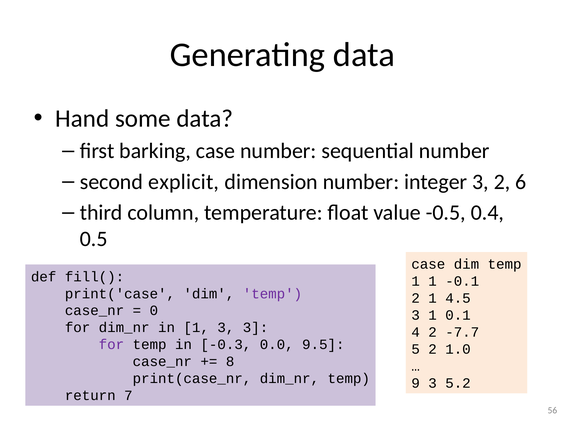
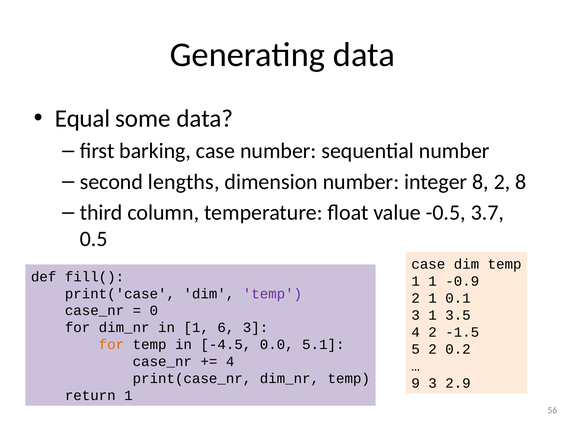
Hand: Hand -> Equal
explicit: explicit -> lengths
integer 3: 3 -> 8
2 6: 6 -> 8
0.4: 0.4 -> 3.7
-0.1: -0.1 -> -0.9
4.5: 4.5 -> 0.1
0.1: 0.1 -> 3.5
1 3: 3 -> 6
-7.7: -7.7 -> -1.5
for at (111, 344) colour: purple -> orange
-0.3: -0.3 -> -4.5
9.5: 9.5 -> 5.1
1.0: 1.0 -> 0.2
8 at (230, 361): 8 -> 4
5.2: 5.2 -> 2.9
return 7: 7 -> 1
